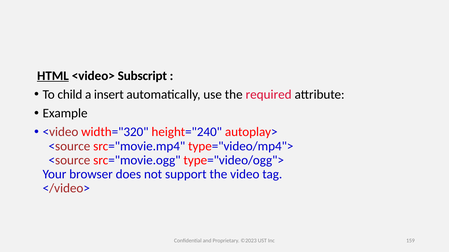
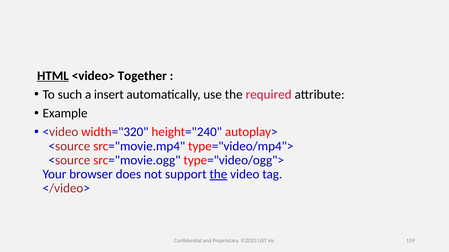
Subscript: Subscript -> Together
child: child -> such
the at (218, 175) underline: none -> present
